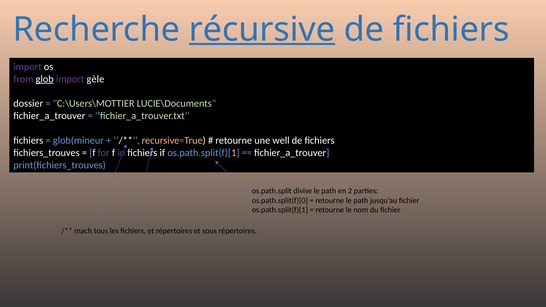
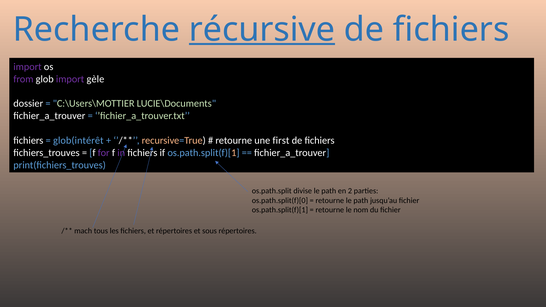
glob underline: present -> none
glob(mineur: glob(mineur -> glob(intérêt
well: well -> first
